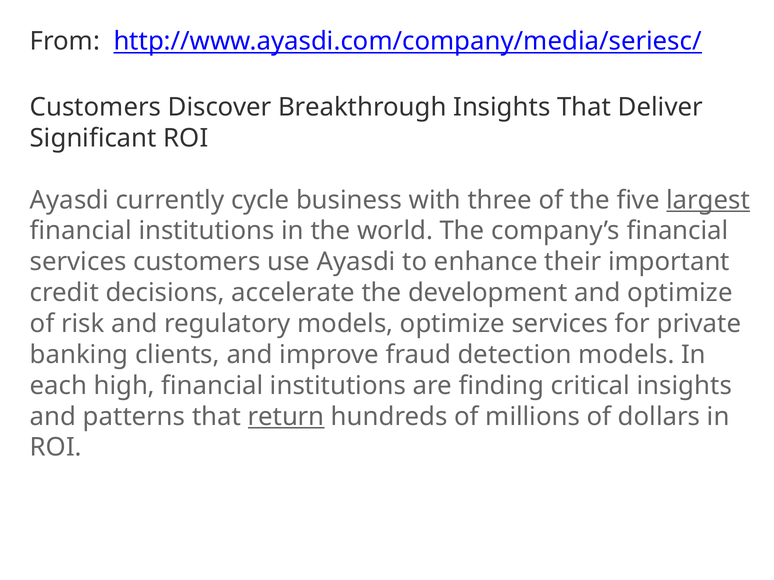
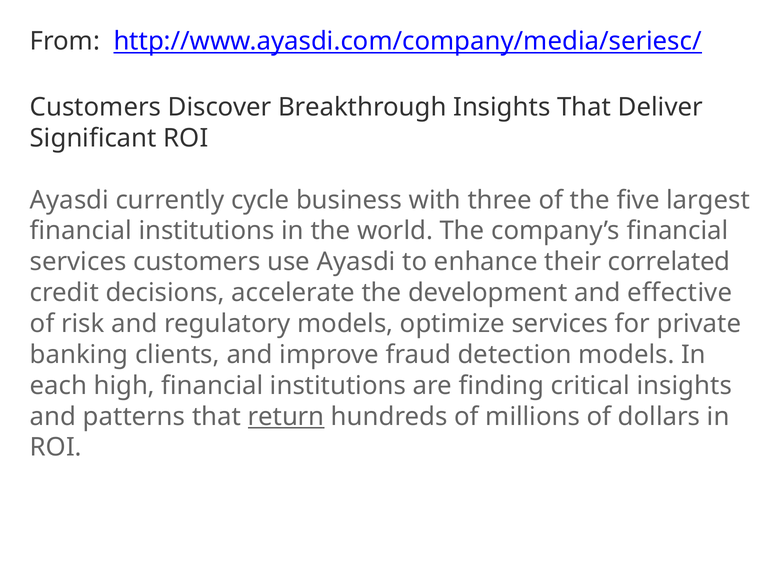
largest underline: present -> none
important: important -> correlated
and optimize: optimize -> effective
